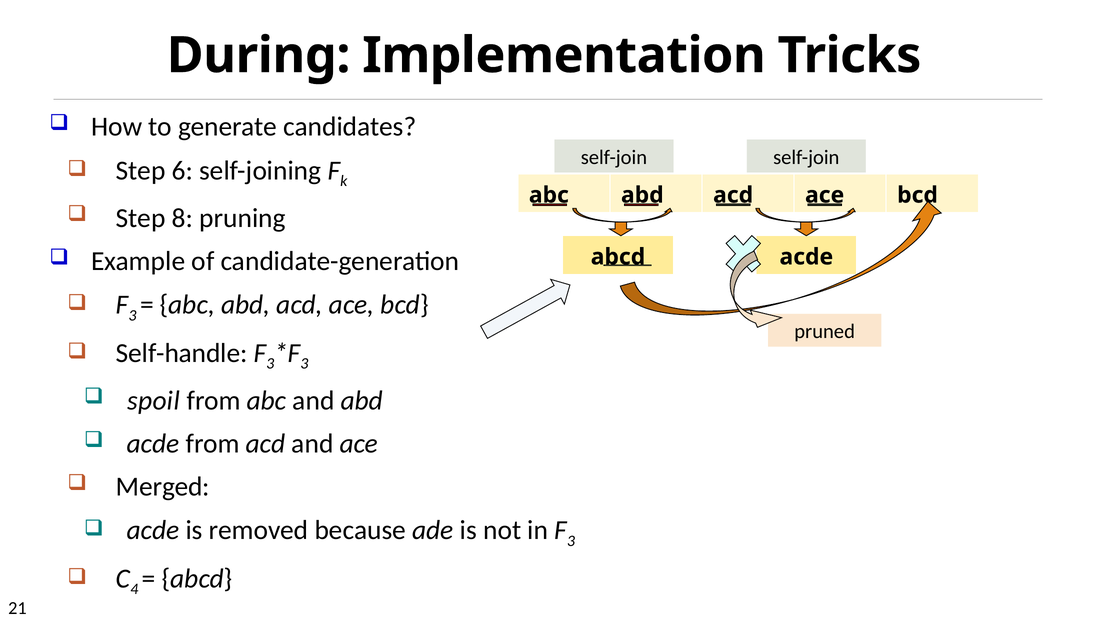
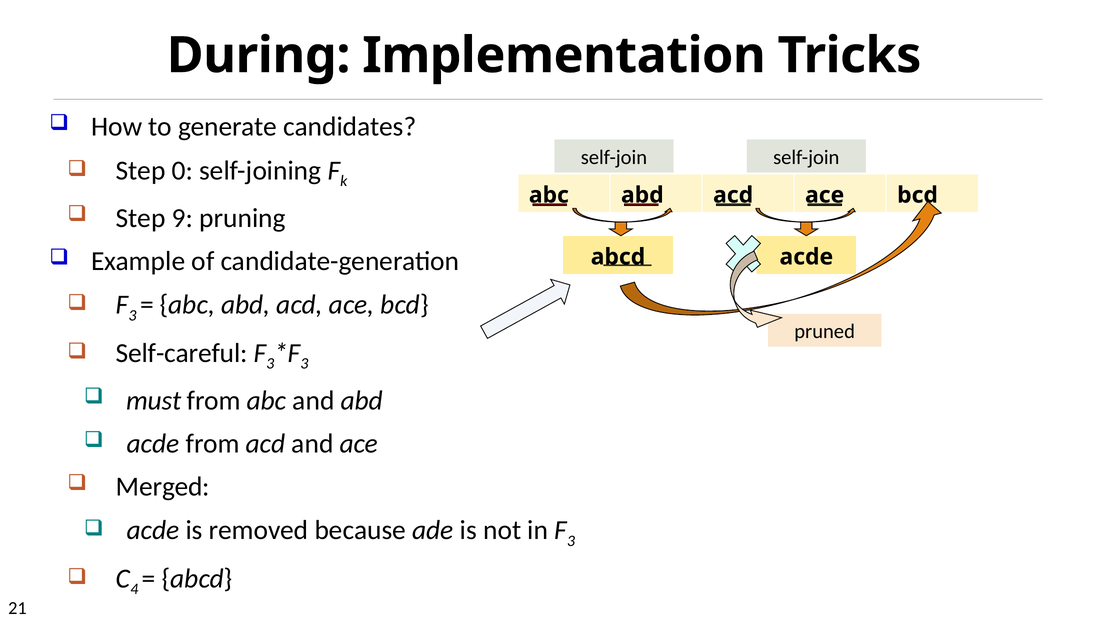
6: 6 -> 0
8: 8 -> 9
Self-handle: Self-handle -> Self-careful
spoil: spoil -> must
